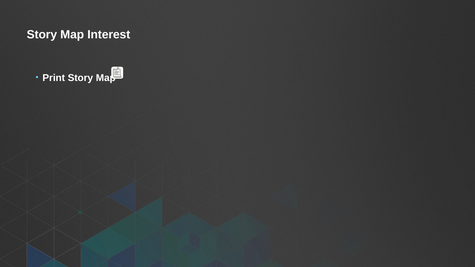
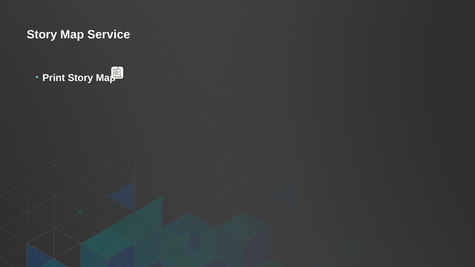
Interest: Interest -> Service
